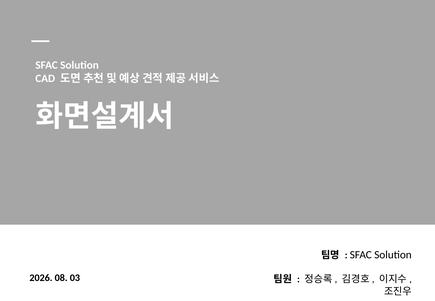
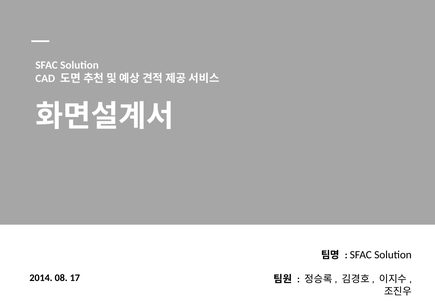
2026: 2026 -> 2014
03: 03 -> 17
